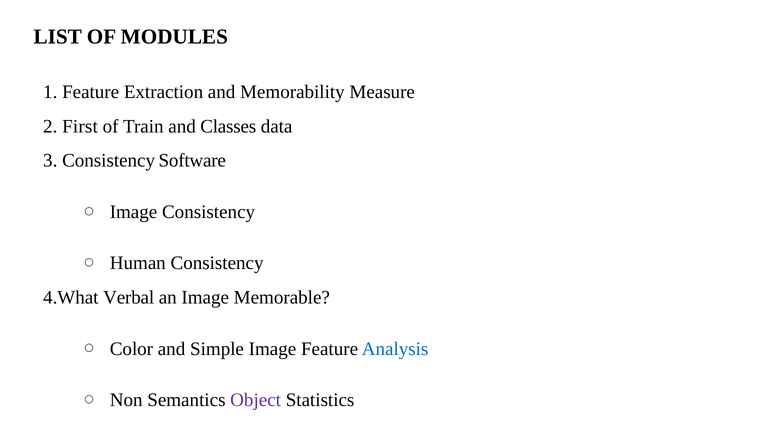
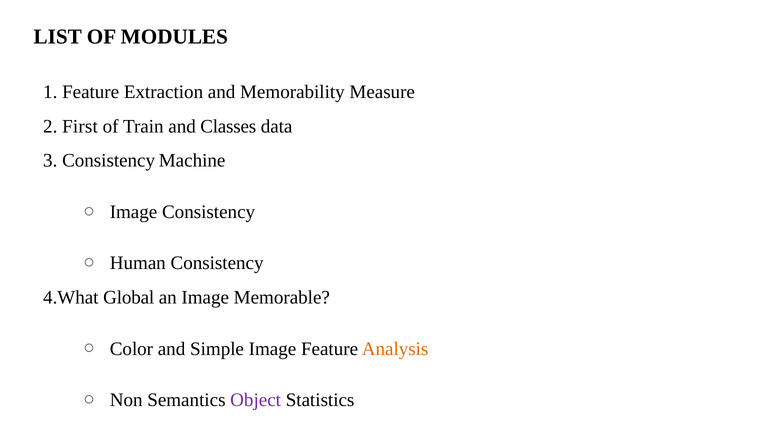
Software: Software -> Machine
Verbal: Verbal -> Global
Analysis colour: blue -> orange
